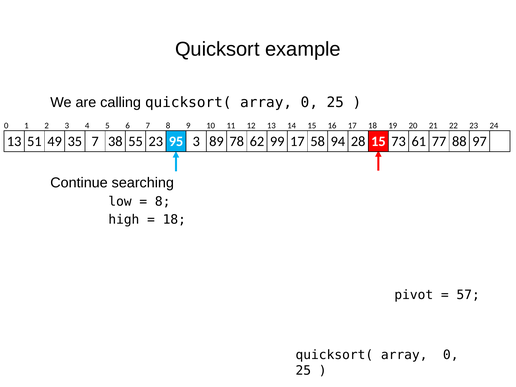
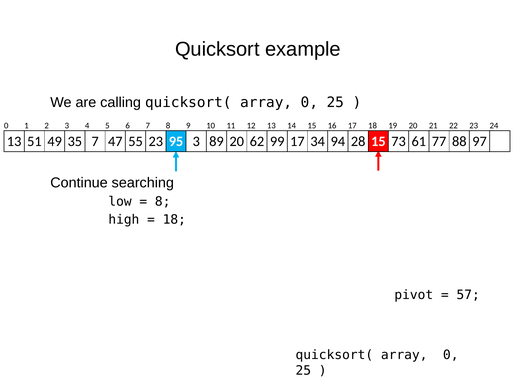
38: 38 -> 47
89 78: 78 -> 20
58: 58 -> 34
